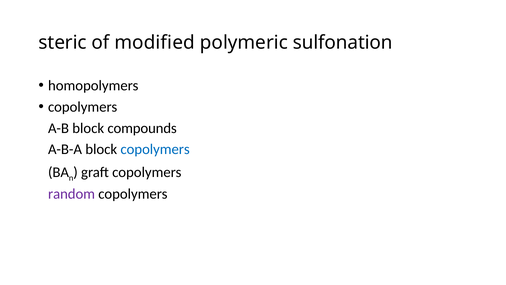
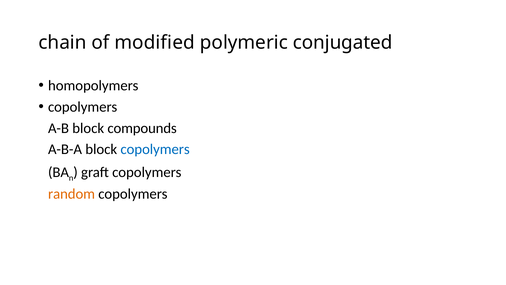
steric: steric -> chain
sulfonation: sulfonation -> conjugated
random colour: purple -> orange
